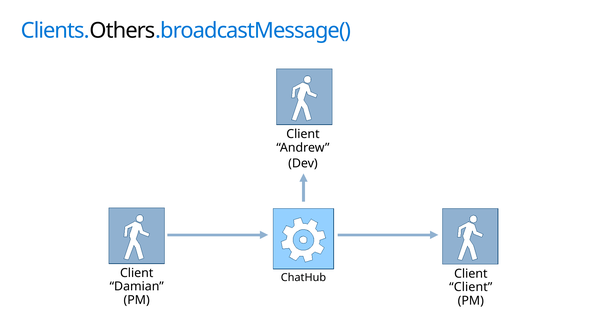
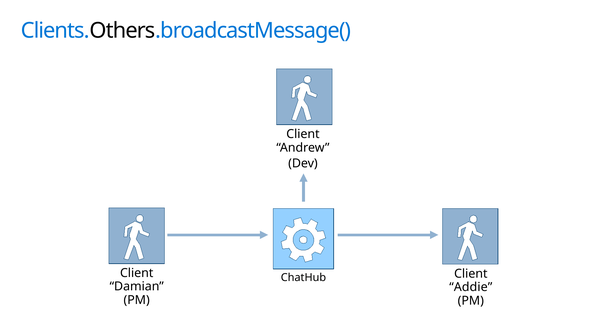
Client at (471, 287): Client -> Addie
